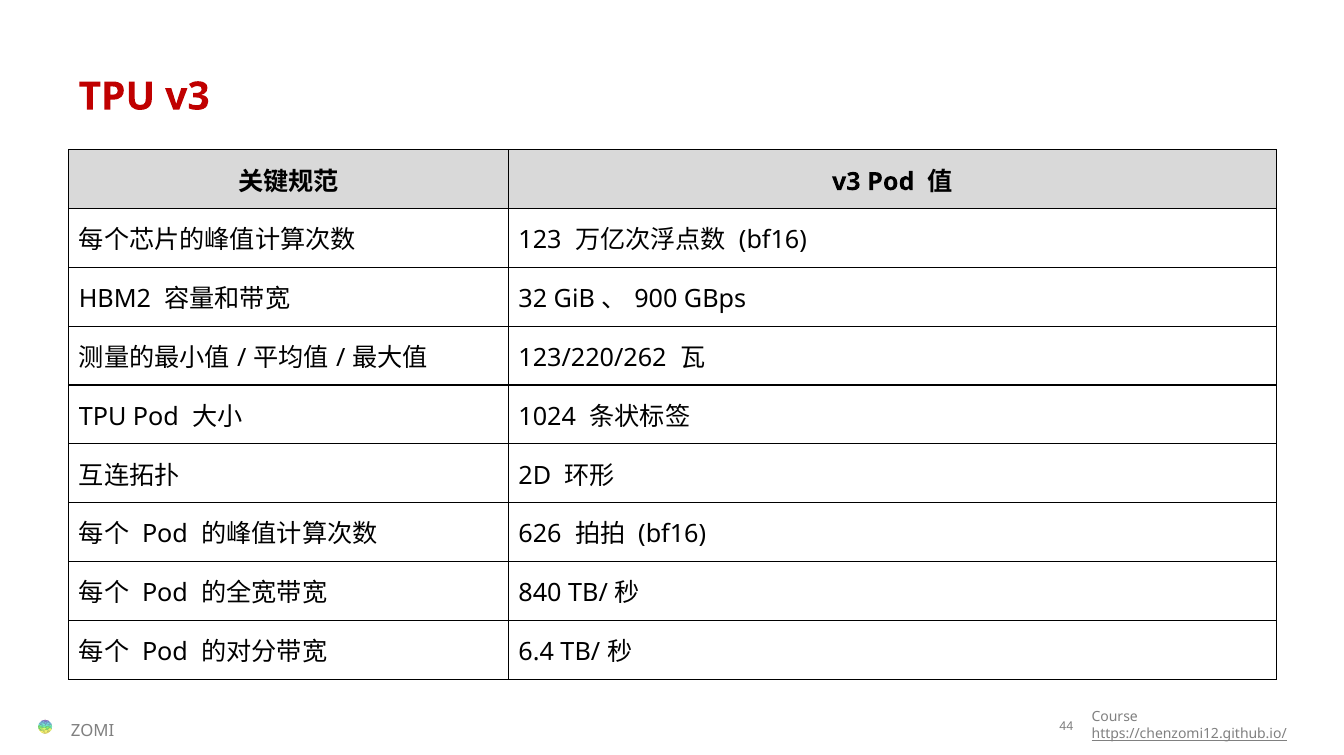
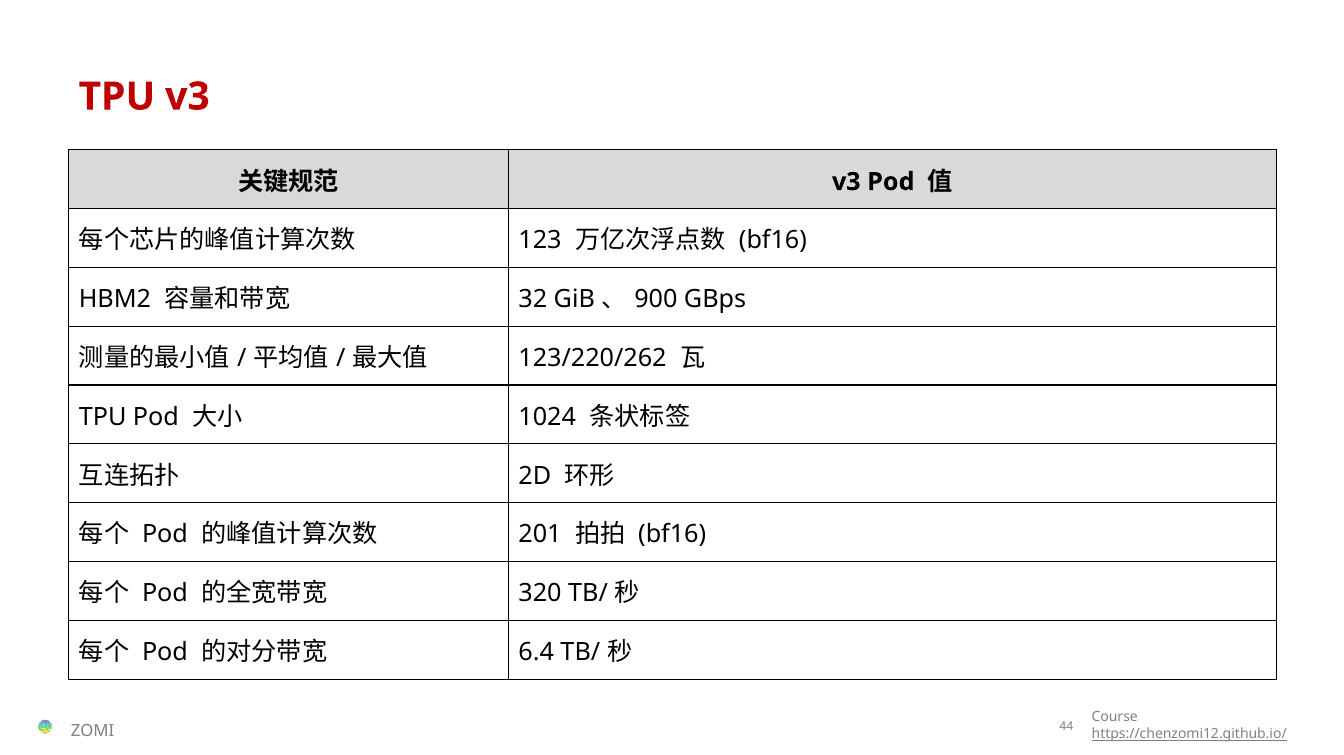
626: 626 -> 201
840: 840 -> 320
